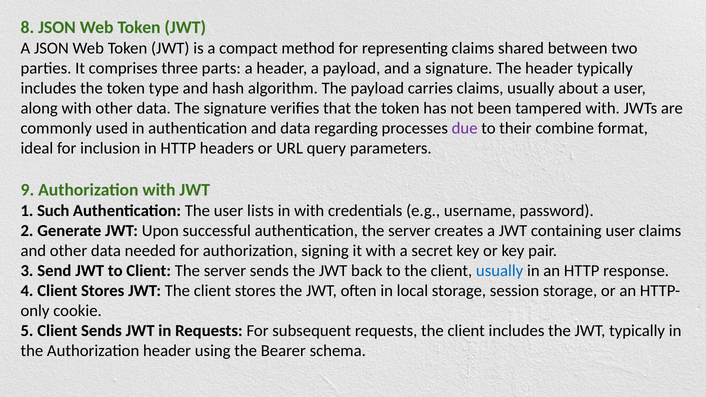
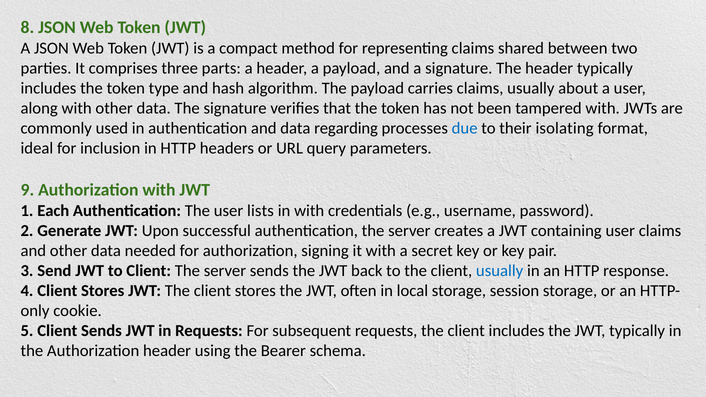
due colour: purple -> blue
combine: combine -> isolating
Such: Such -> Each
